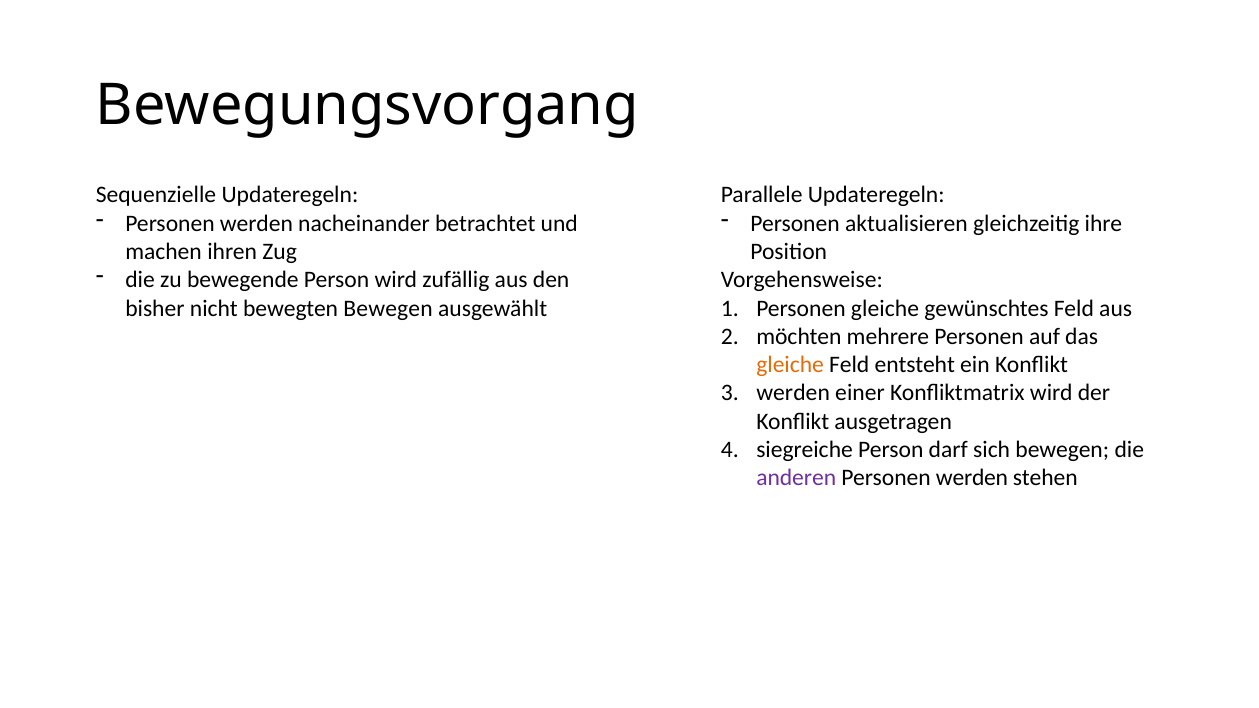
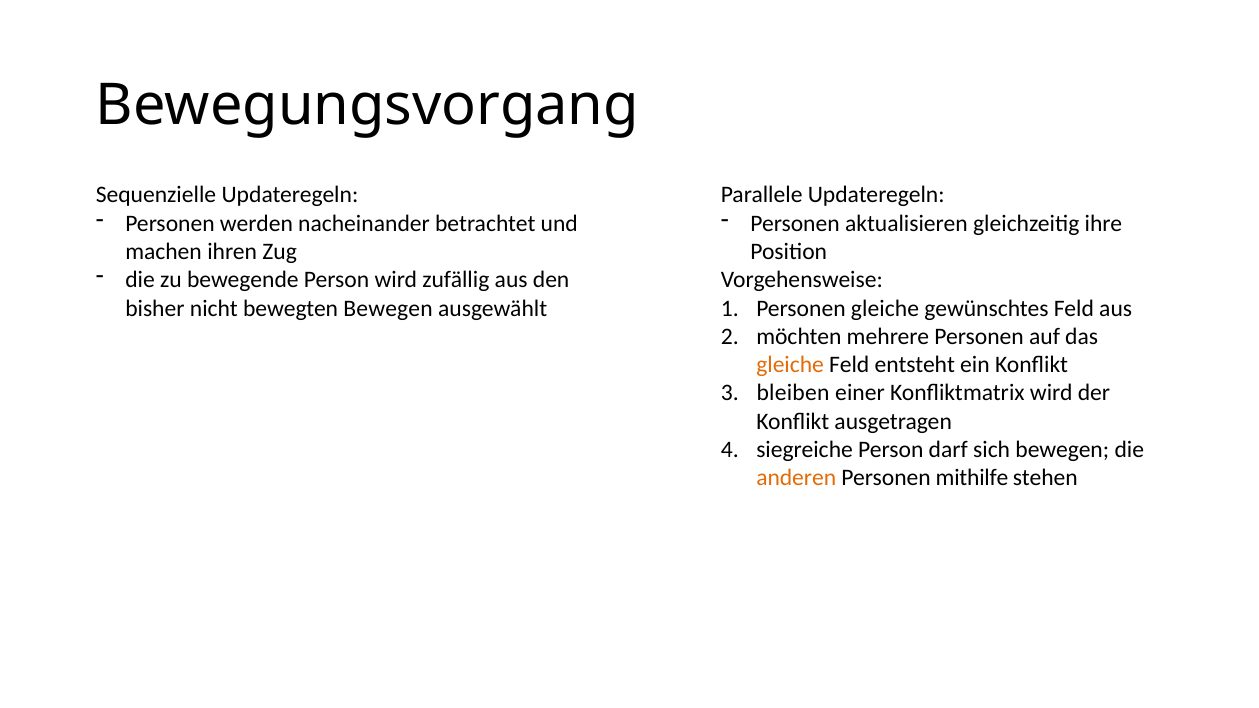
werden at (793, 393): werden -> bleiben
anderen colour: purple -> orange
werden at (972, 478): werden -> mithilfe
